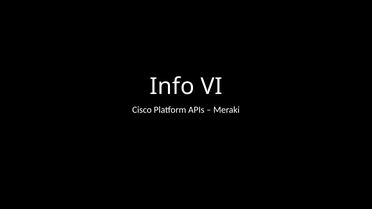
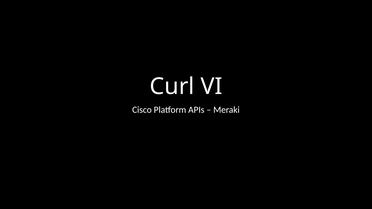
Info: Info -> Curl
